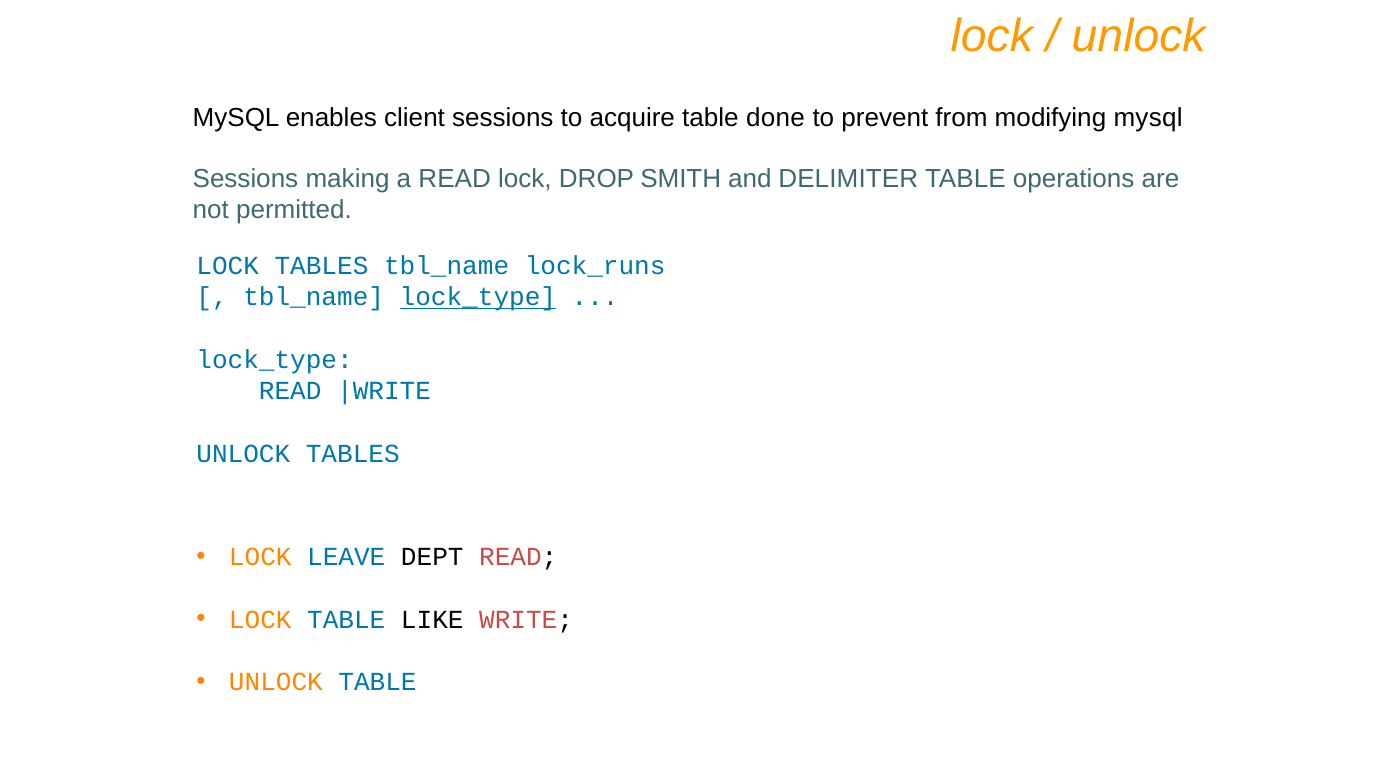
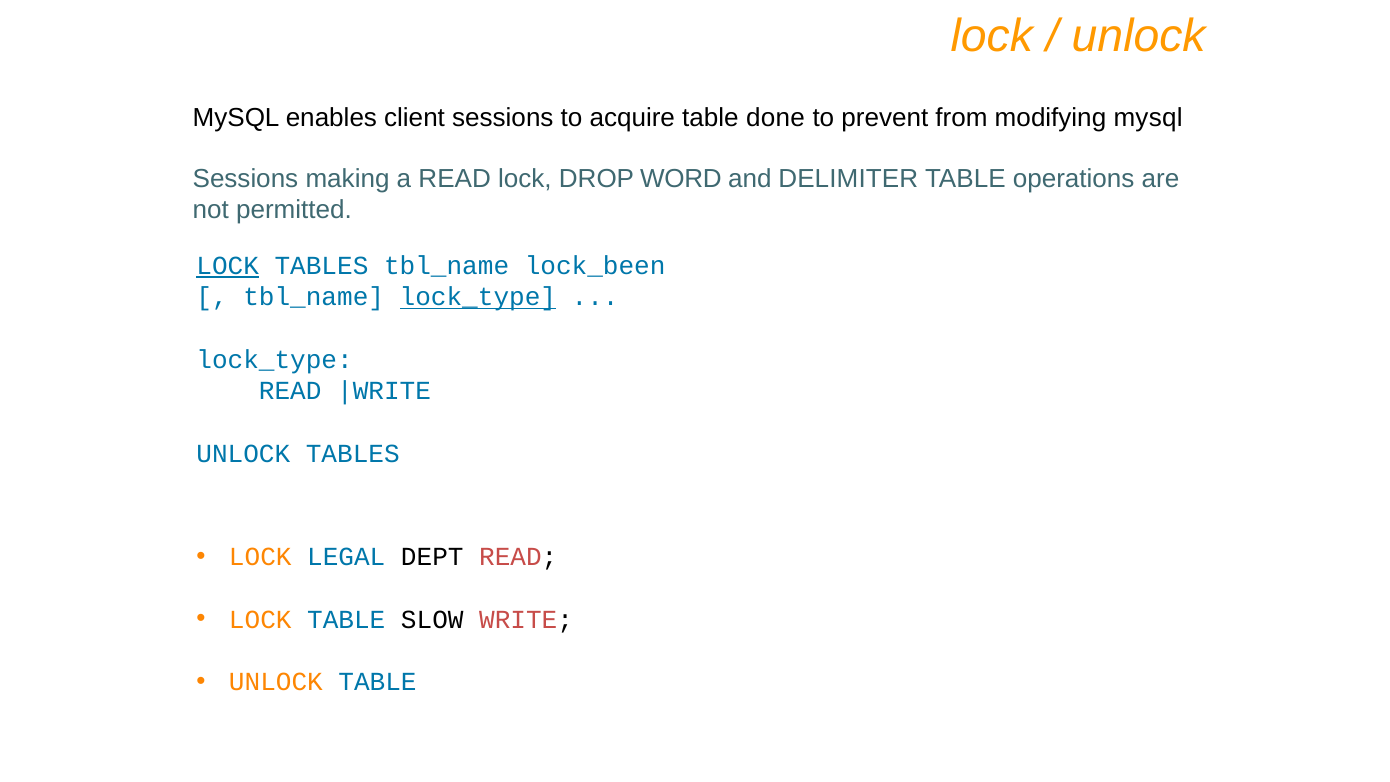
SMITH: SMITH -> WORD
LOCK at (228, 266) underline: none -> present
lock_runs: lock_runs -> lock_been
LEAVE: LEAVE -> LEGAL
LIKE: LIKE -> SLOW
